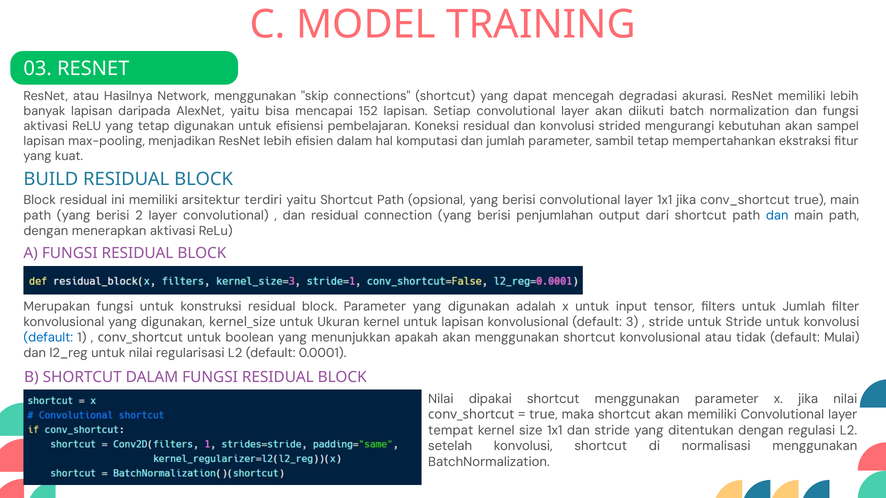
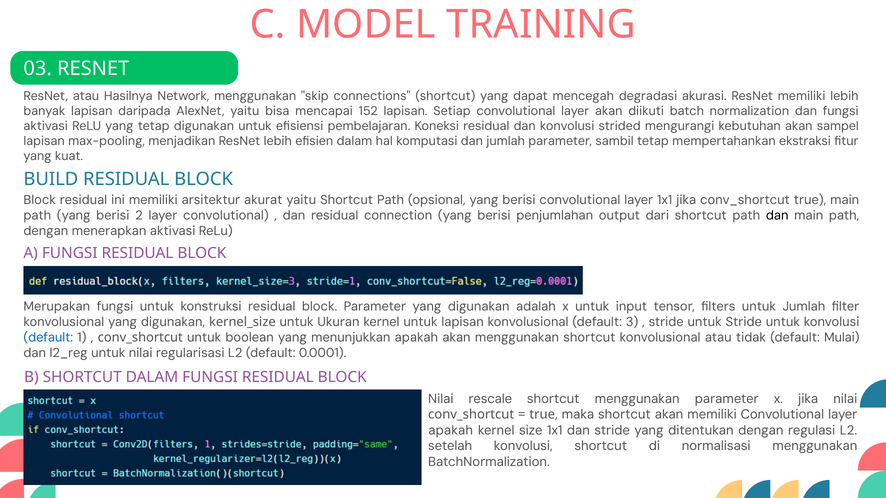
terdiri: terdiri -> akurat
dan at (777, 215) colour: blue -> black
dipakai: dipakai -> rescale
tempat at (451, 431): tempat -> apakah
